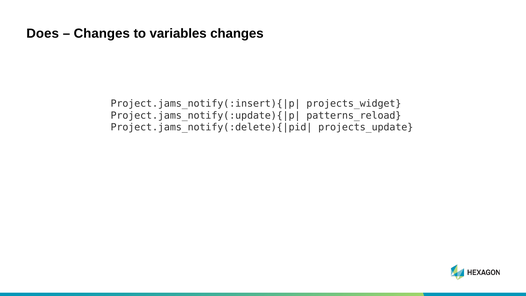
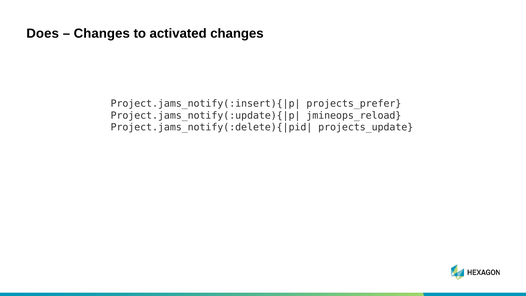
variables: variables -> activated
projects_widget: projects_widget -> projects_prefer
patterns_reload: patterns_reload -> jmineops_reload
